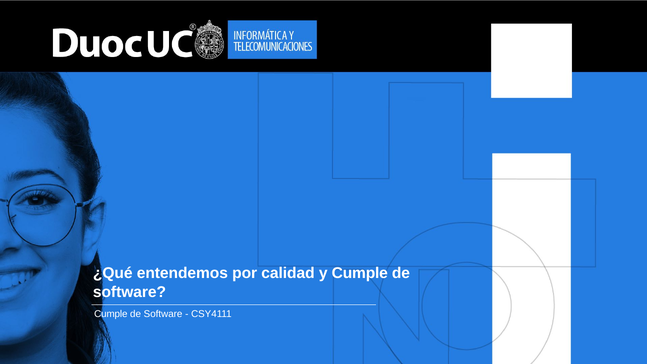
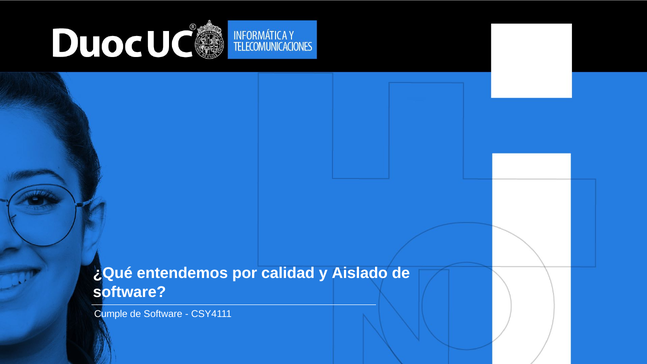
y Cumple: Cumple -> Aislado
